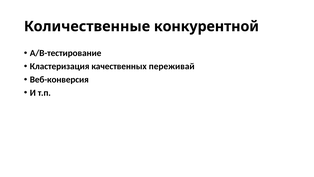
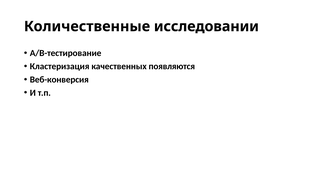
конкурентной: конкурентной -> исследовании
переживай: переживай -> появляются
